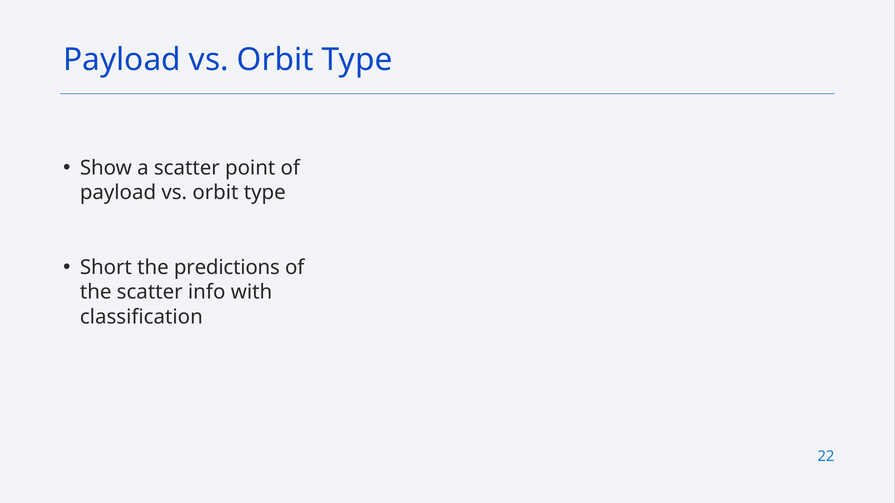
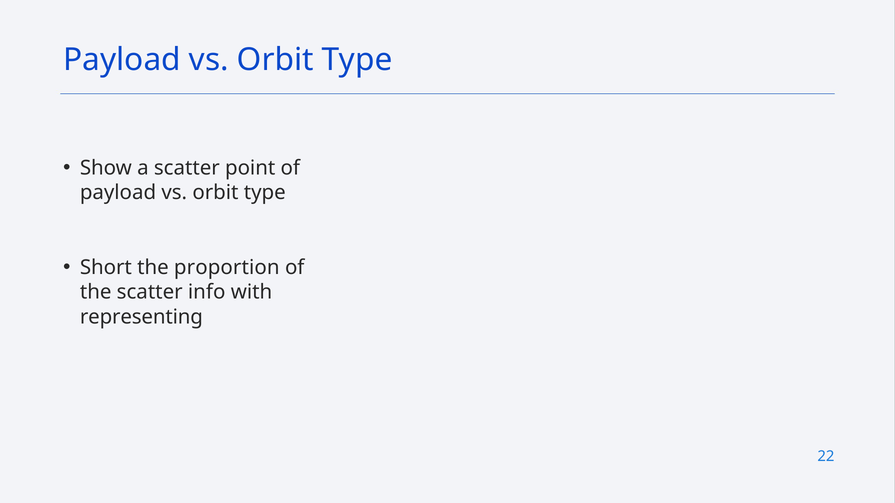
predictions: predictions -> proportion
classification: classification -> representing
